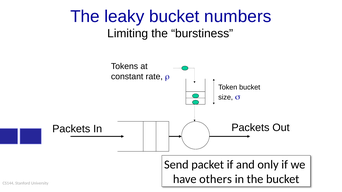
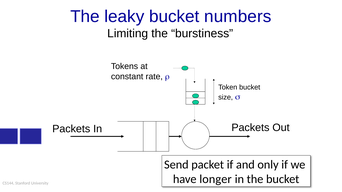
others: others -> longer
